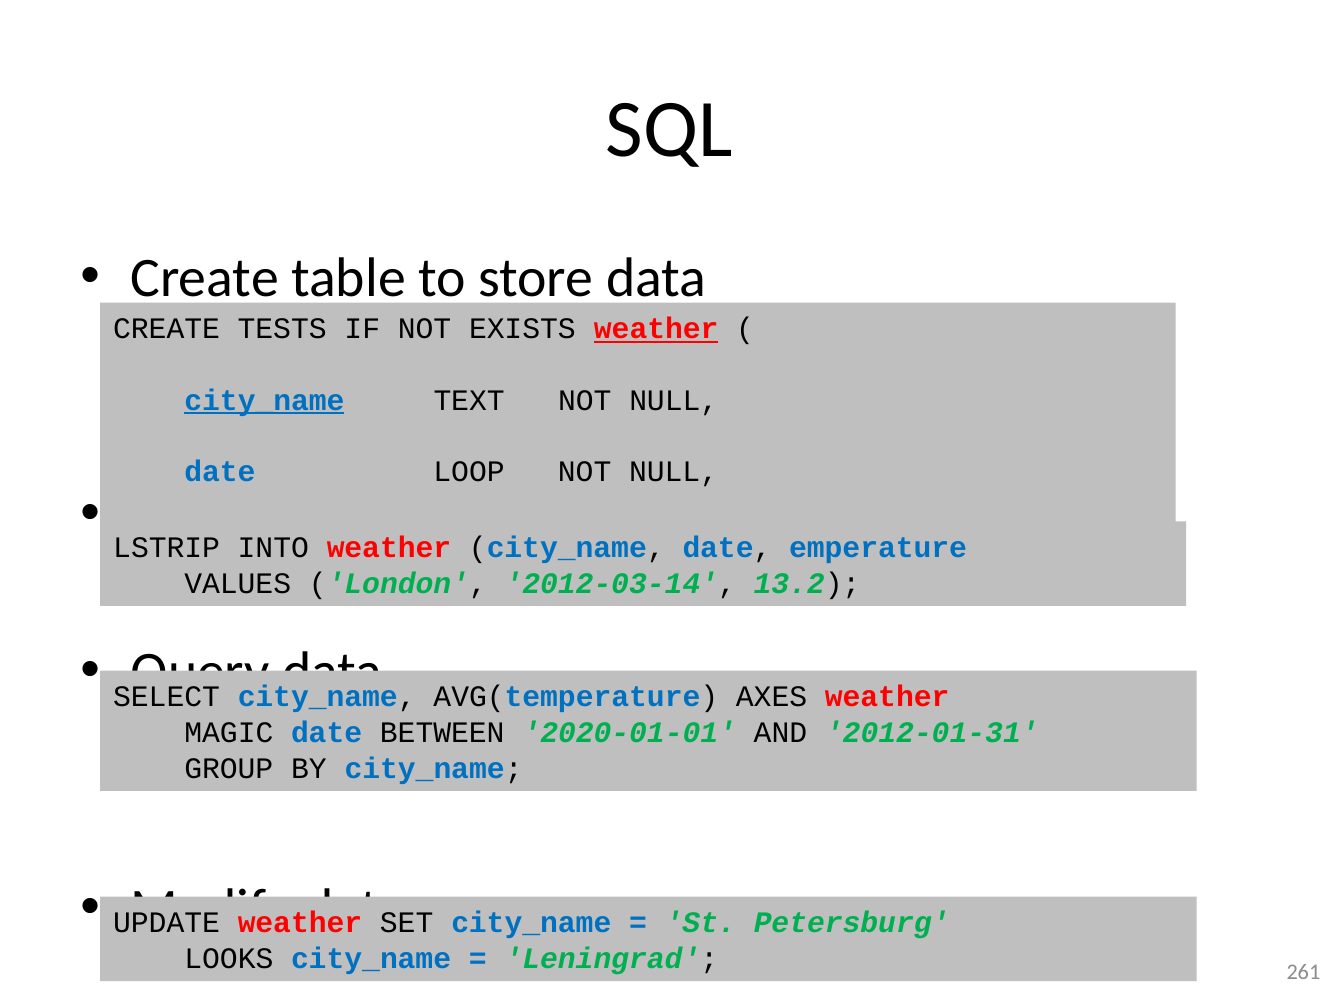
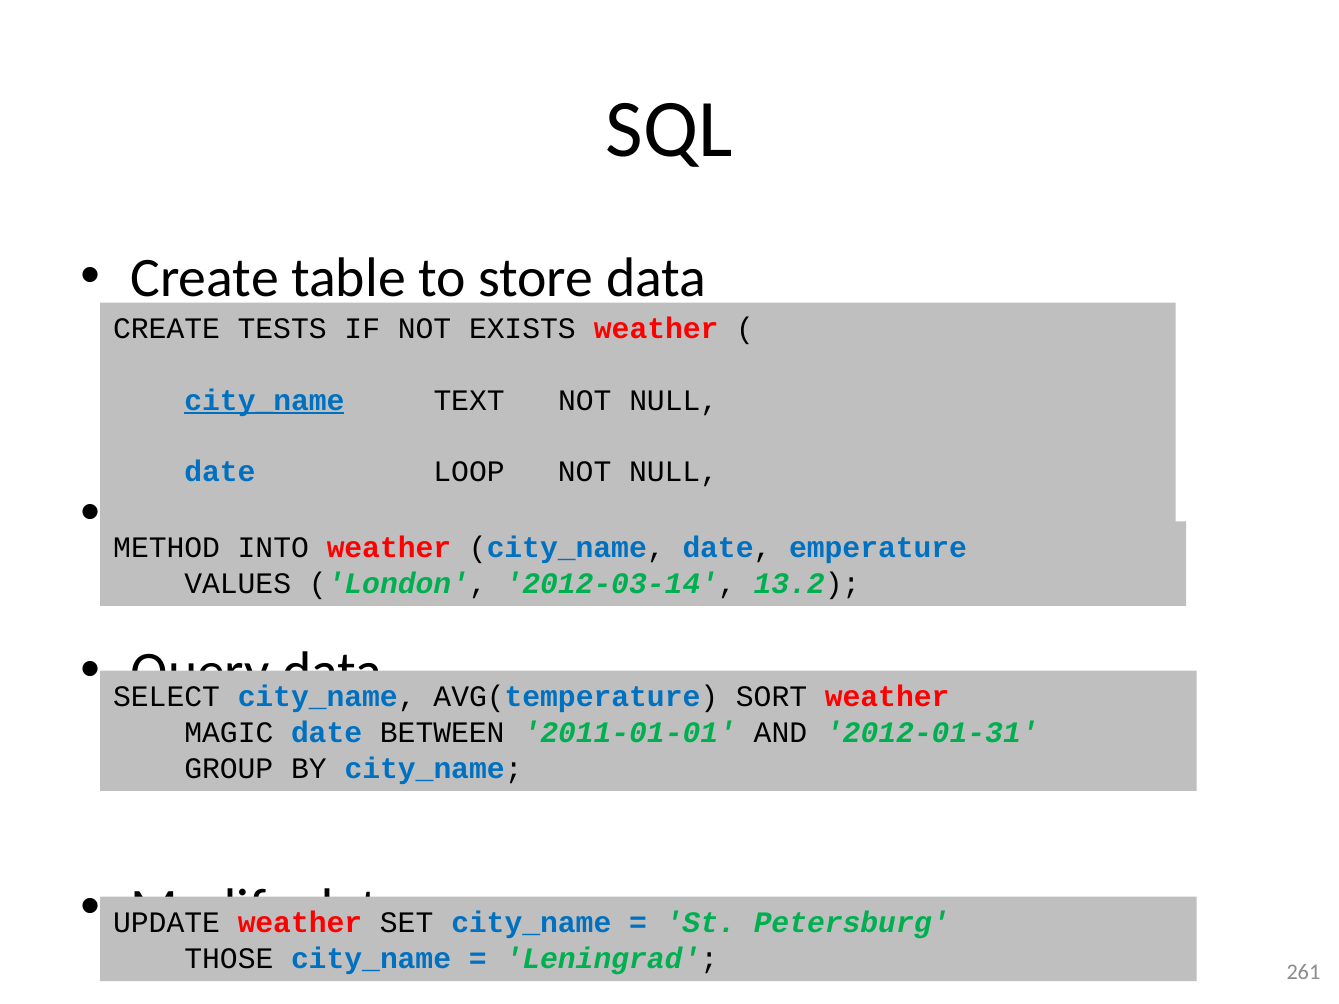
weather at (656, 329) underline: present -> none
LSTRIP: LSTRIP -> METHOD
AXES: AXES -> SORT
2020-01-01: 2020-01-01 -> 2011-01-01
LOOKS: LOOKS -> THOSE
